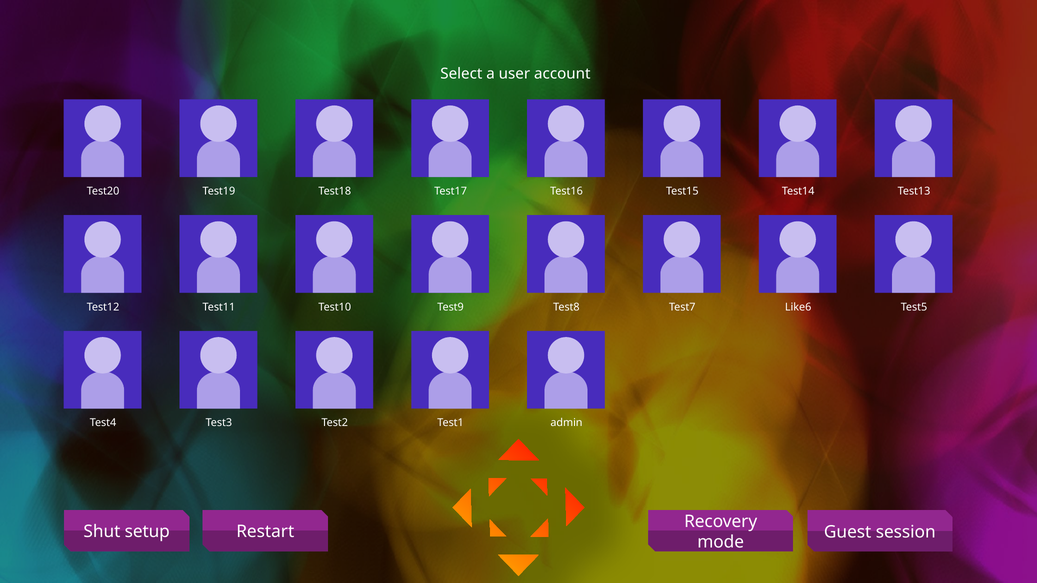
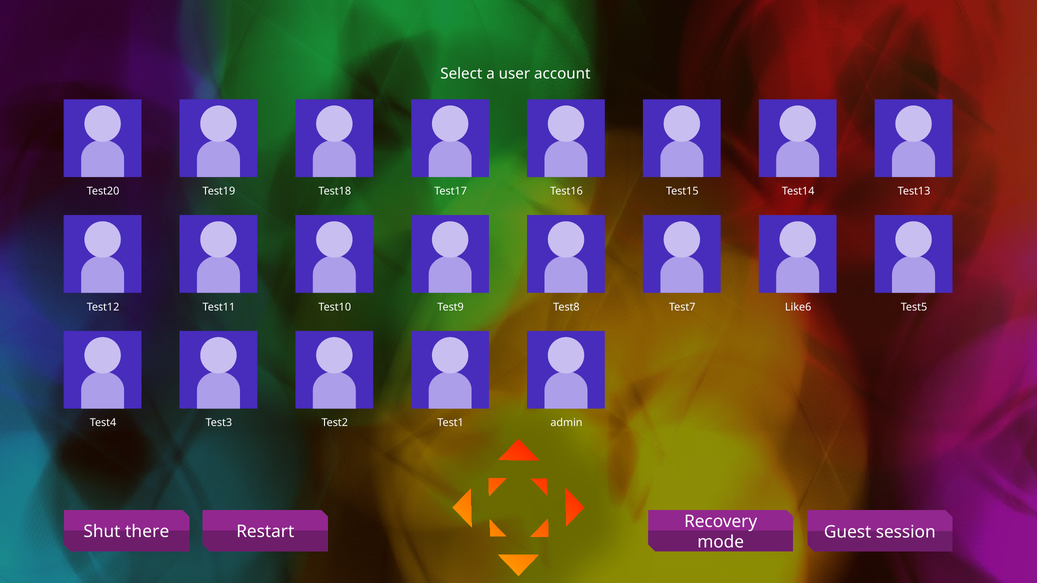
setup: setup -> there
